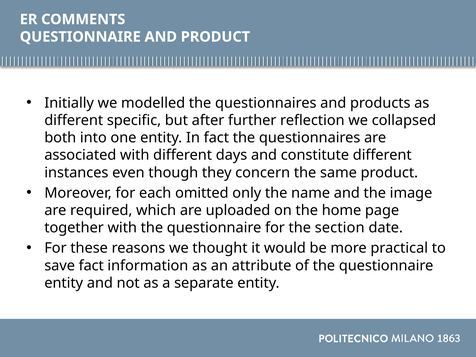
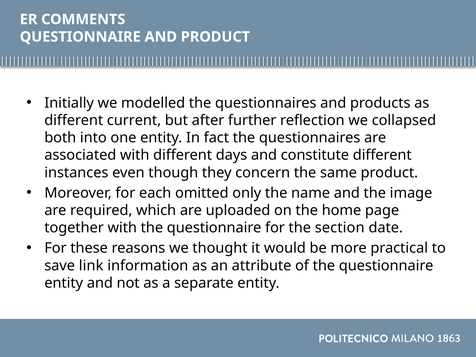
specific: specific -> current
save fact: fact -> link
